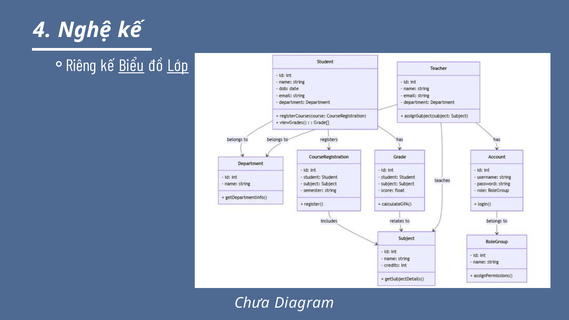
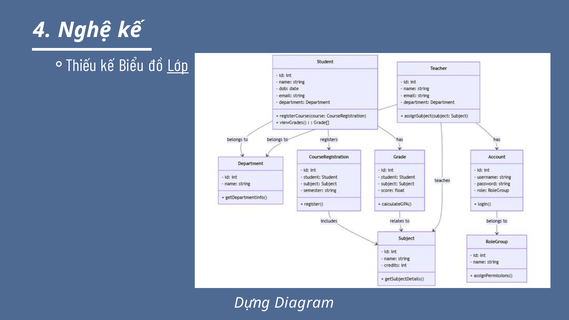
Riêng: Riêng -> Thiếu
Biểu underline: present -> none
Chưa: Chưa -> Dựng
